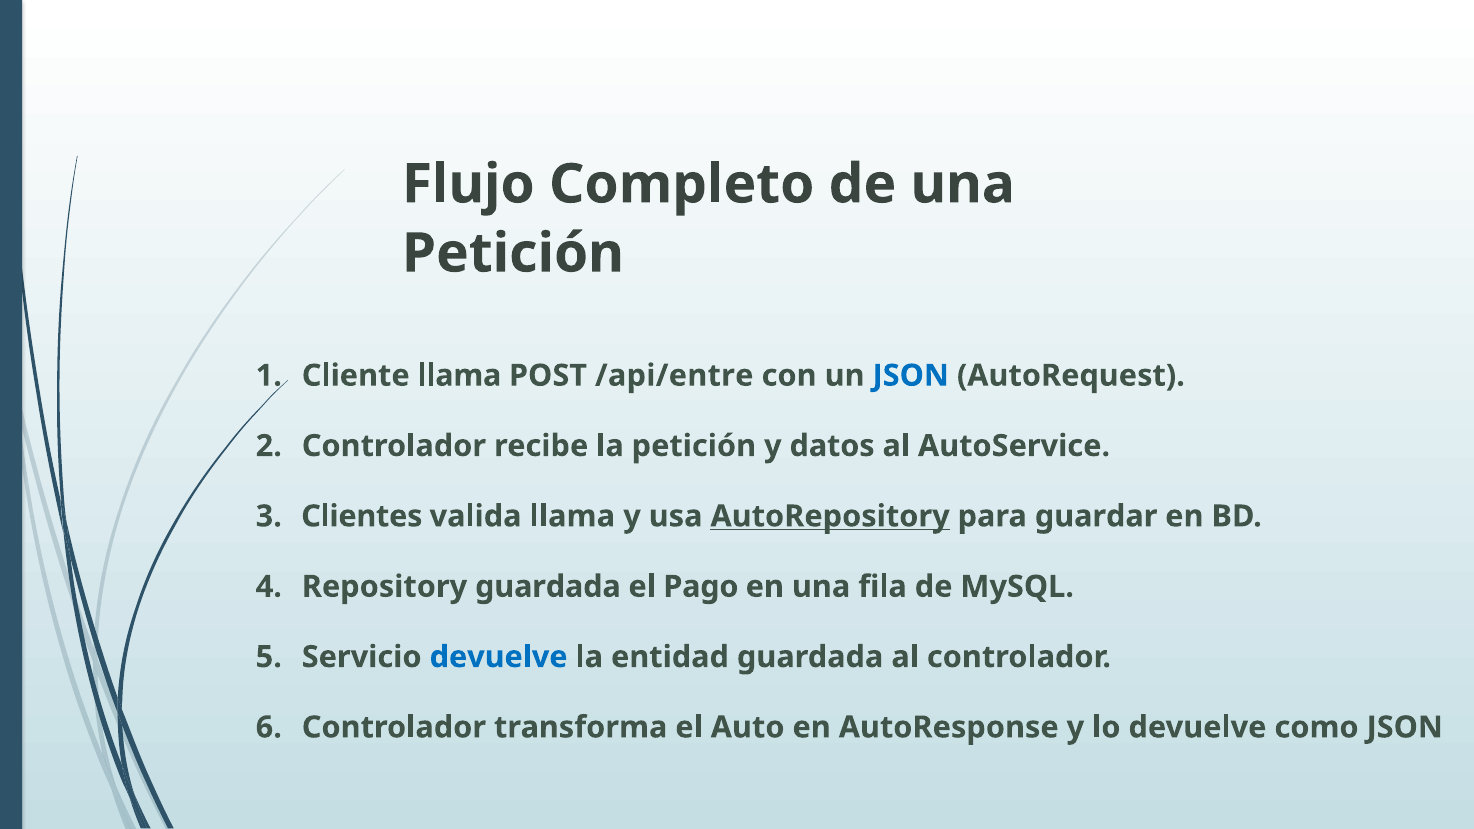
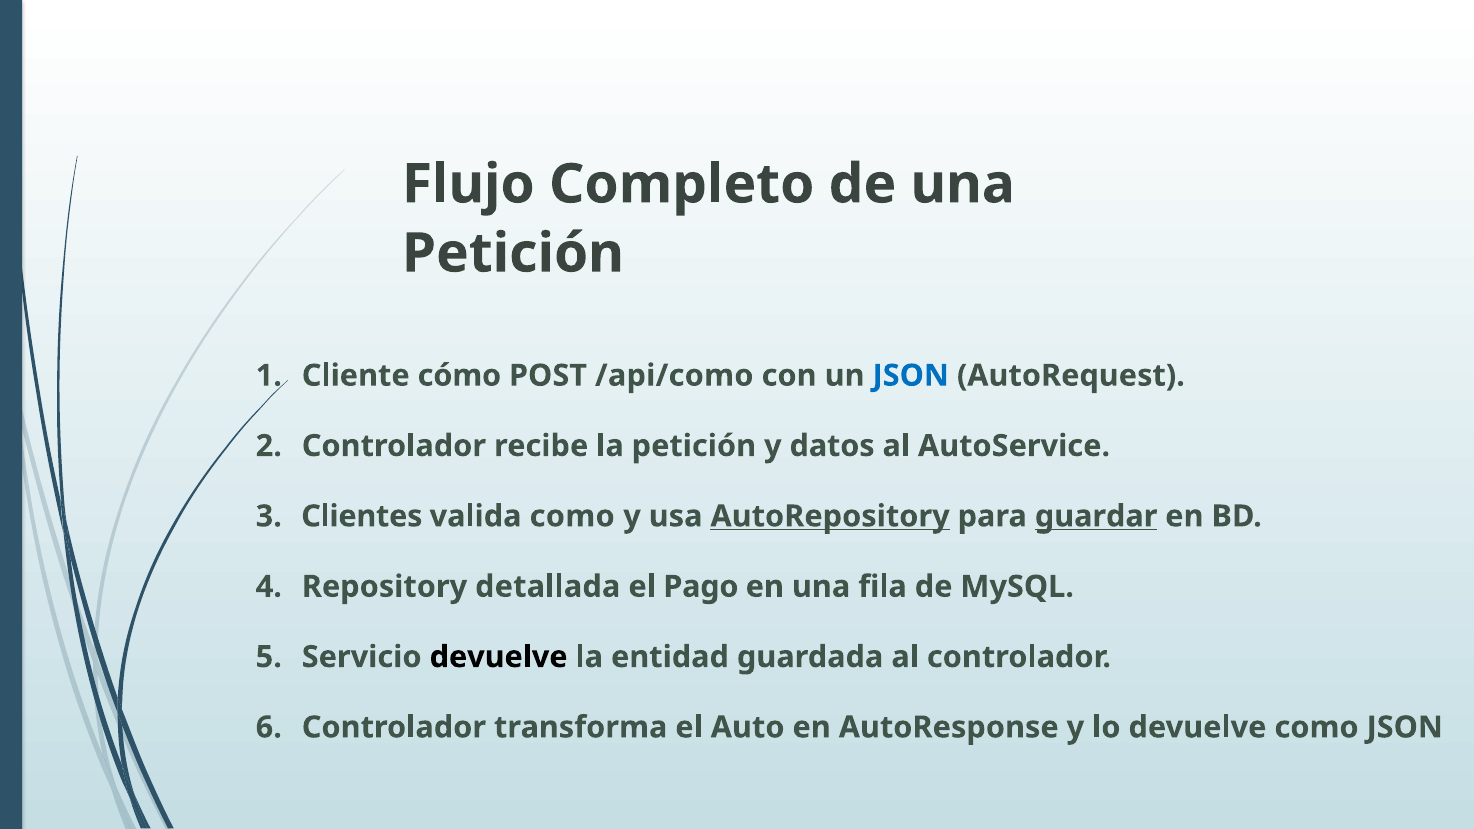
Cliente llama: llama -> cómo
/api/entre: /api/entre -> /api/como
valida llama: llama -> como
guardar underline: none -> present
Repository guardada: guardada -> detallada
devuelve at (499, 657) colour: blue -> black
